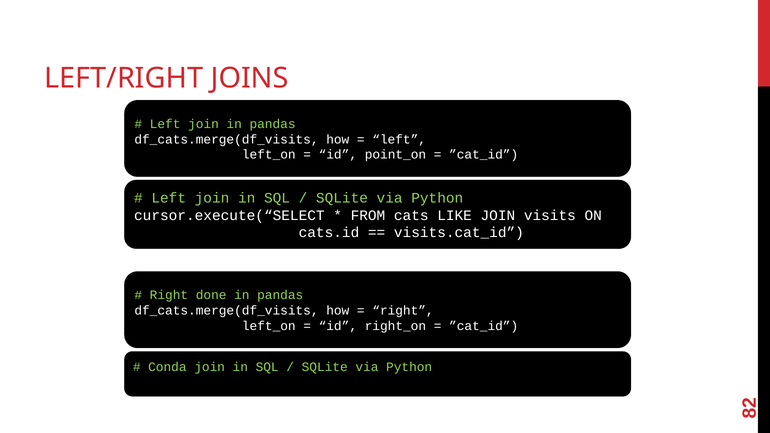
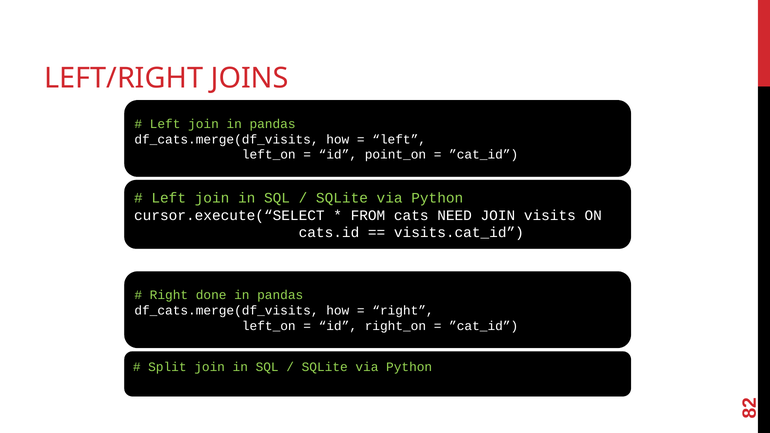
LIKE: LIKE -> NEED
Conda: Conda -> Split
